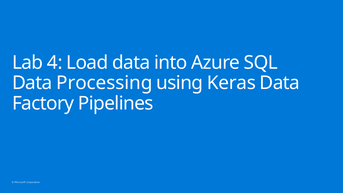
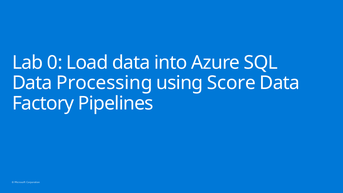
4: 4 -> 0
Keras: Keras -> Score
